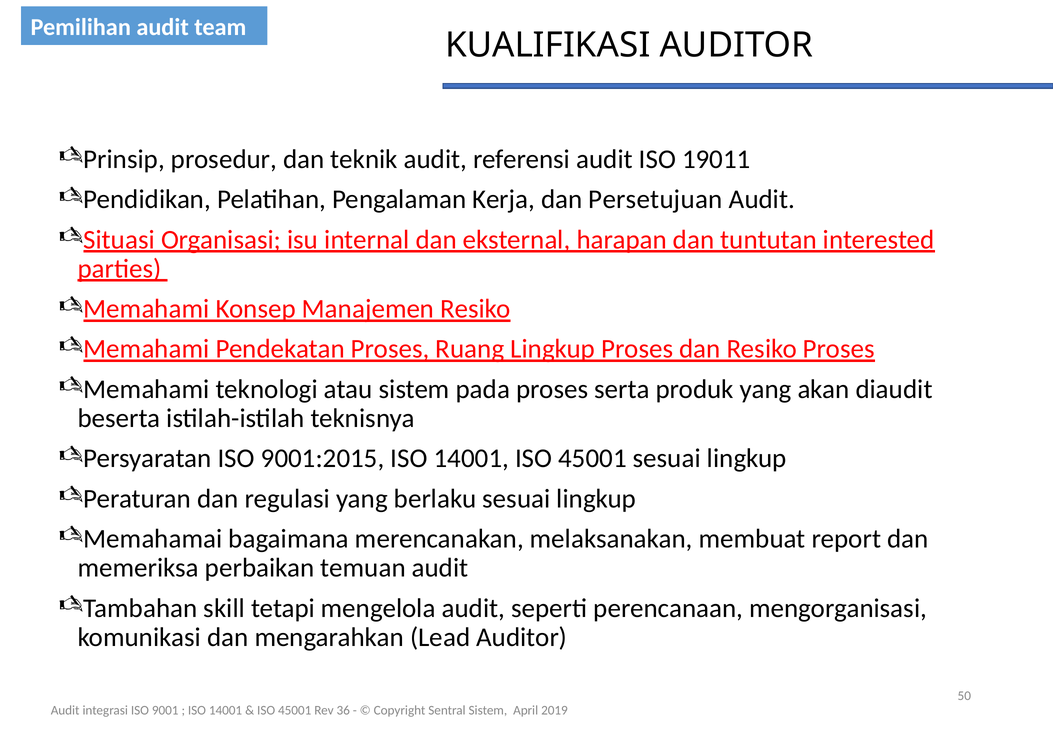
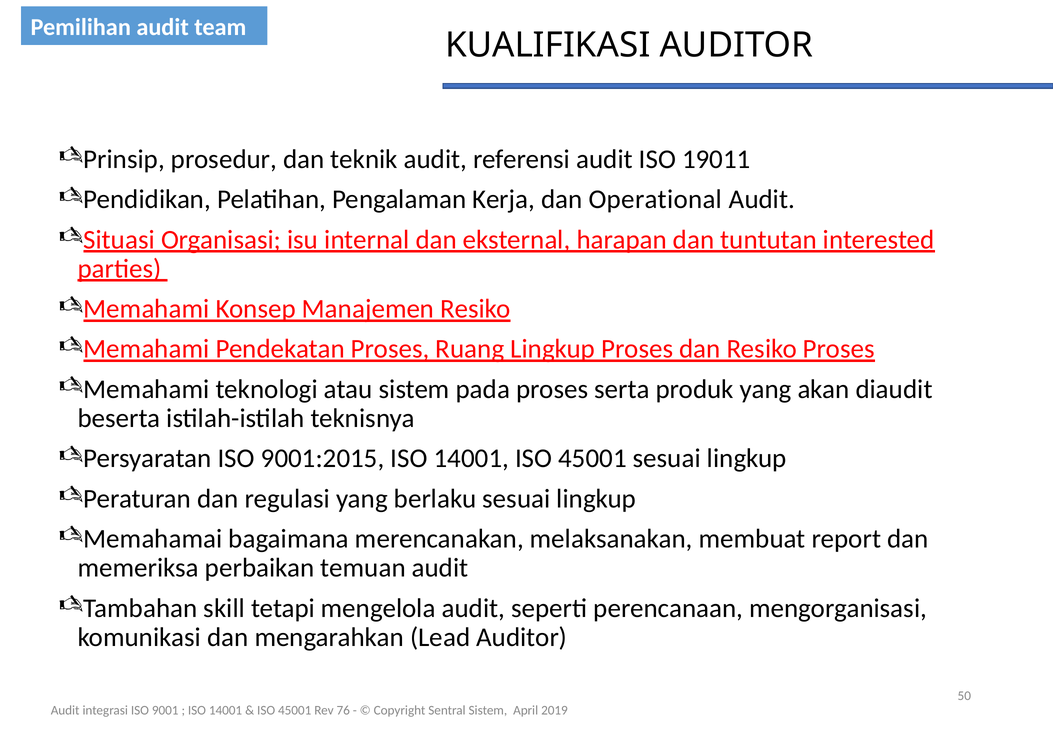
Persetujuan: Persetujuan -> Operational
36: 36 -> 76
